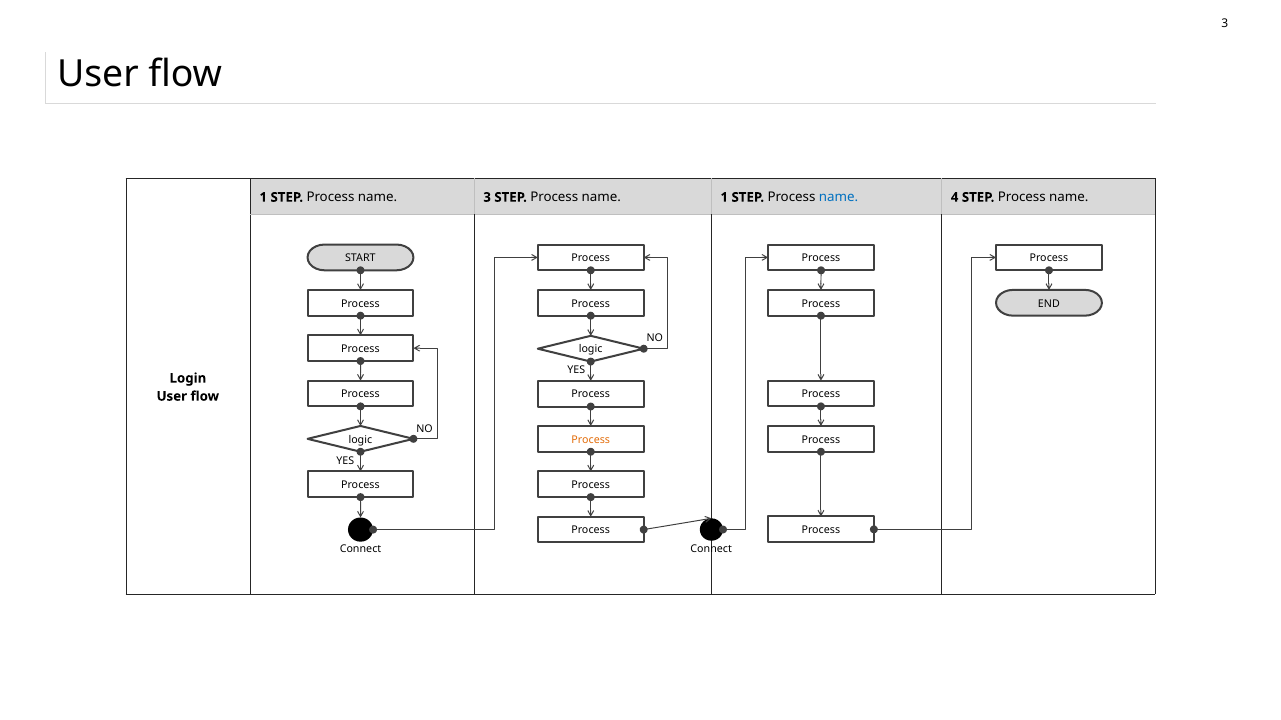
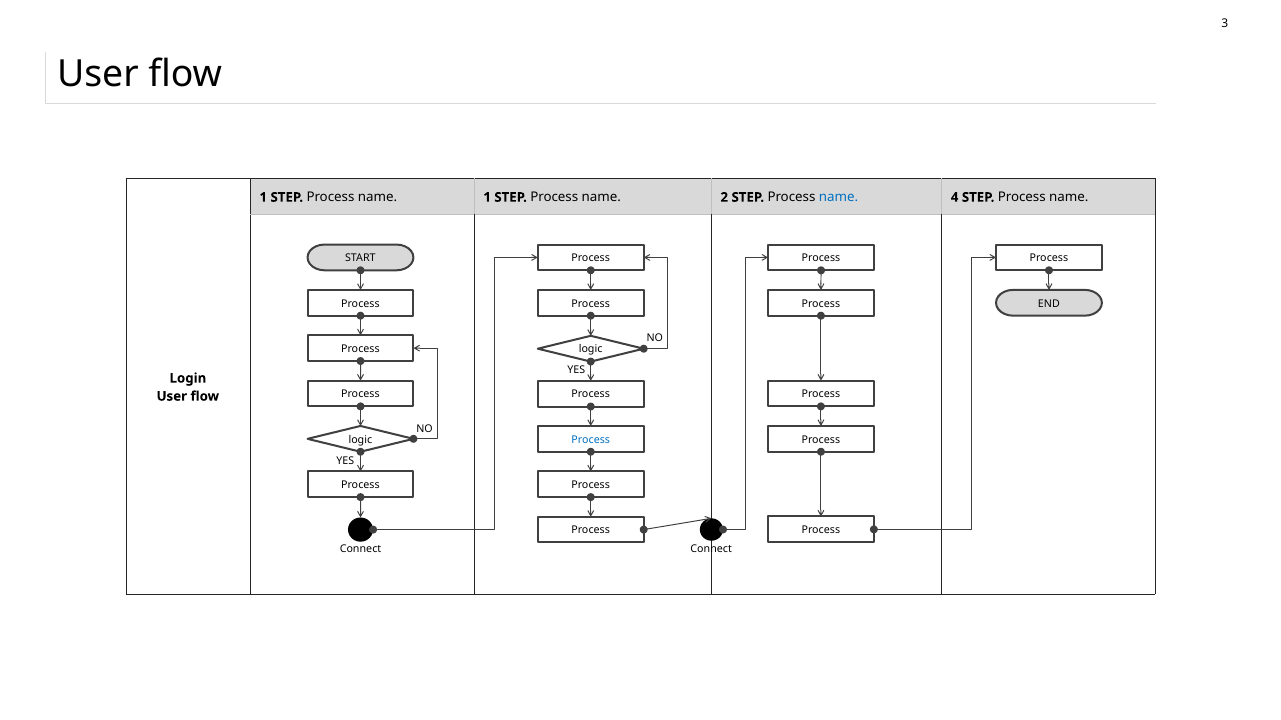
name 3: 3 -> 1
name 1: 1 -> 2
Process at (591, 440) colour: orange -> blue
